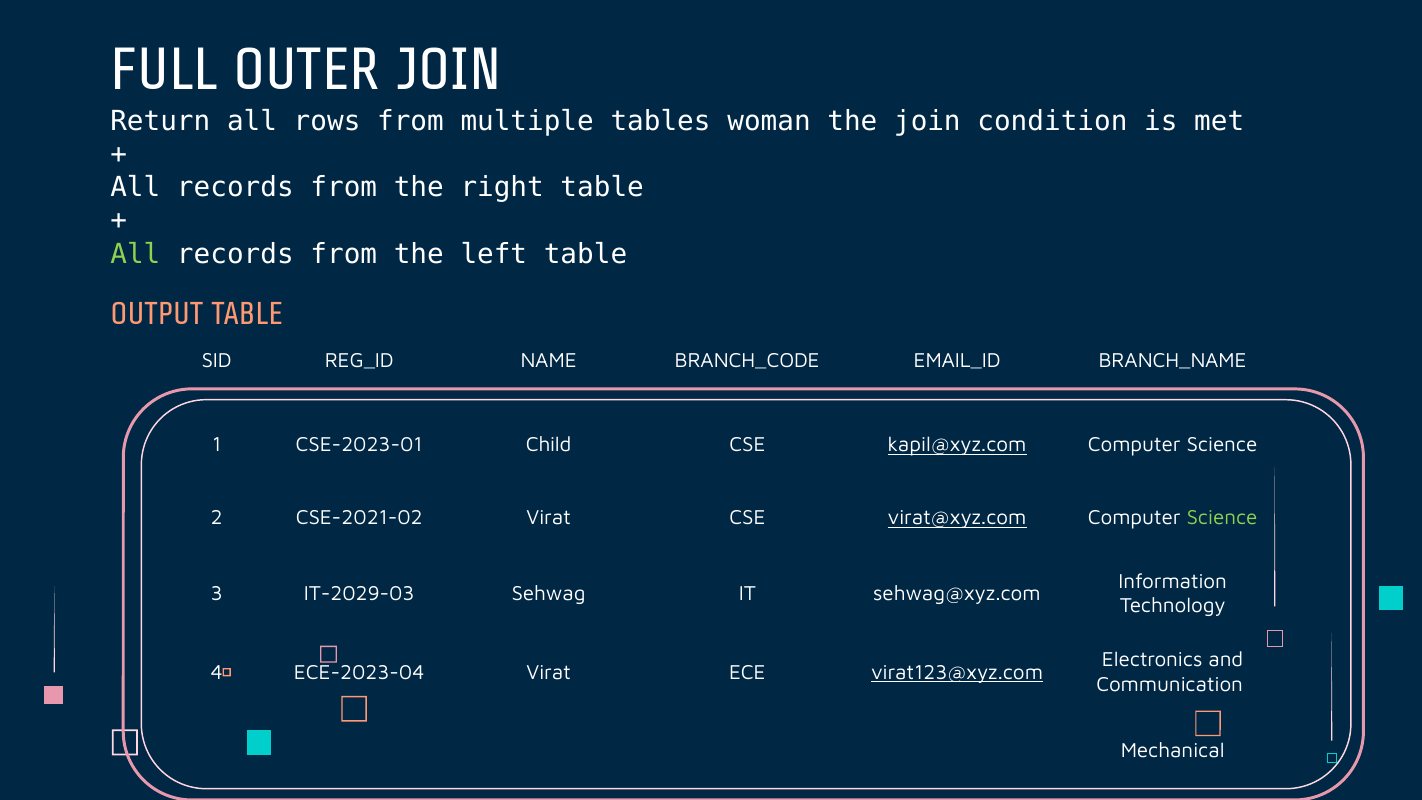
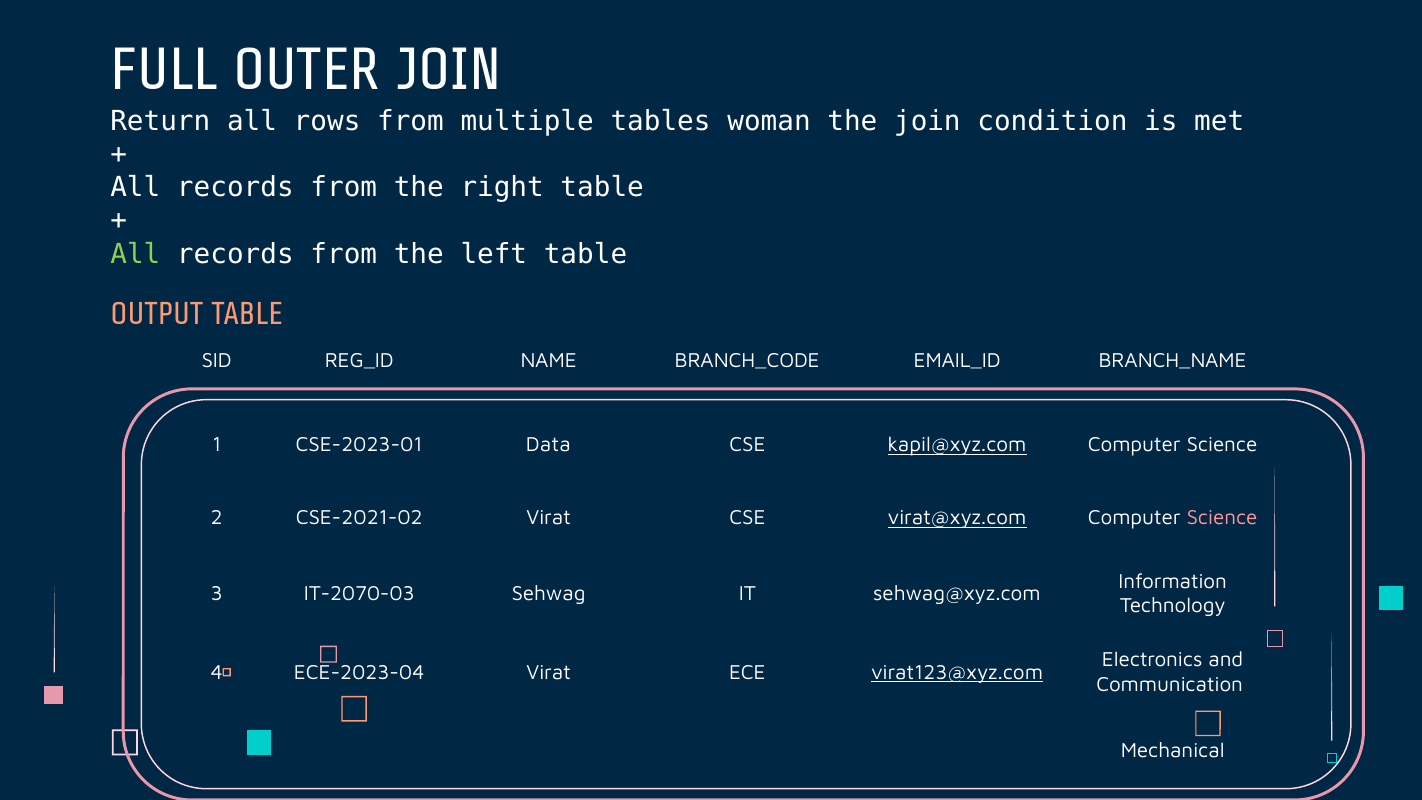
Child: Child -> Data
Science at (1222, 518) colour: light green -> pink
IT-2029-03: IT-2029-03 -> IT-2070-03
